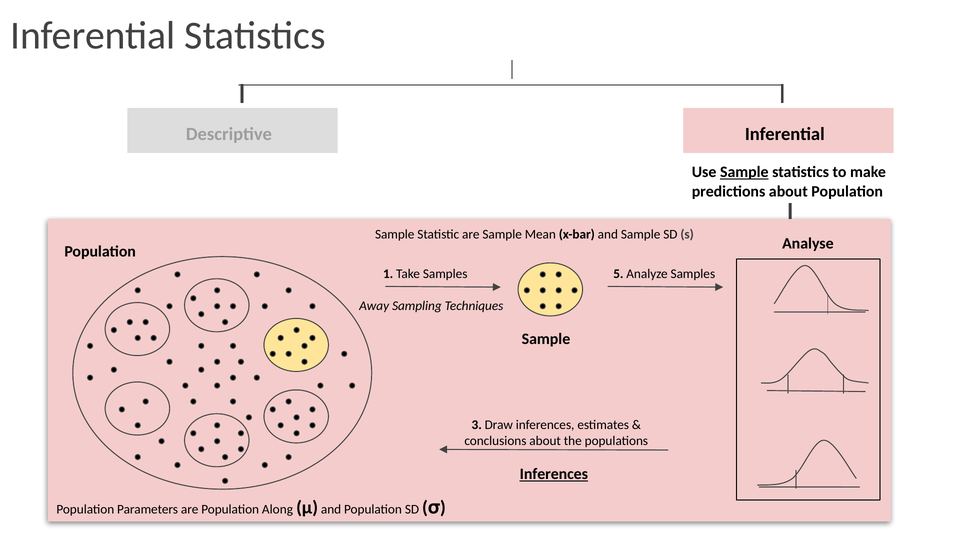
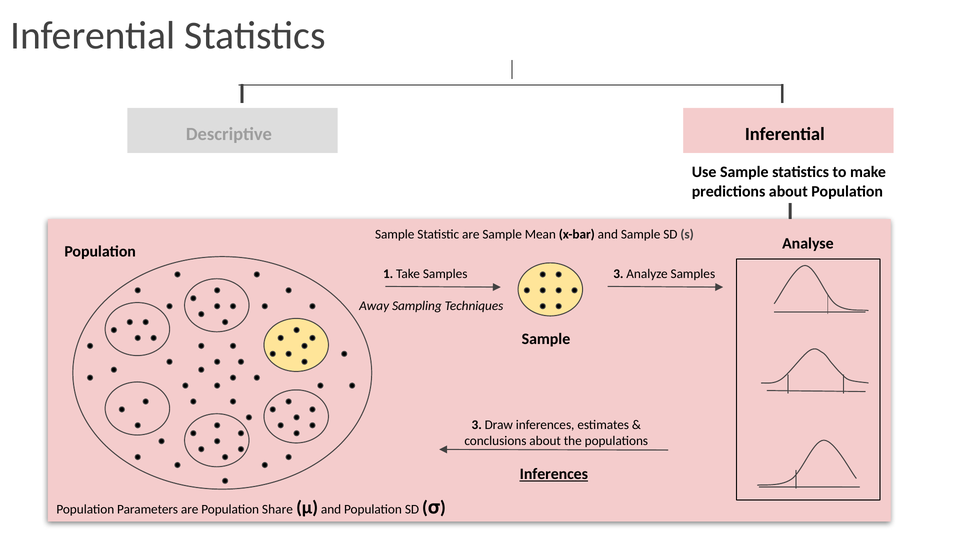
Sample at (744, 172) underline: present -> none
Take Samples 5: 5 -> 3
Along: Along -> Share
